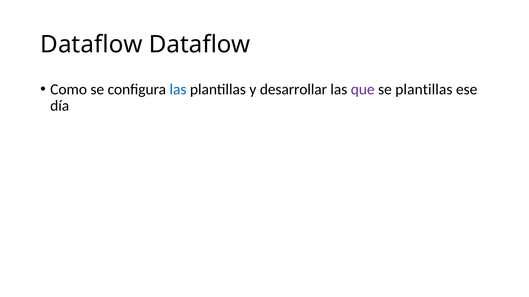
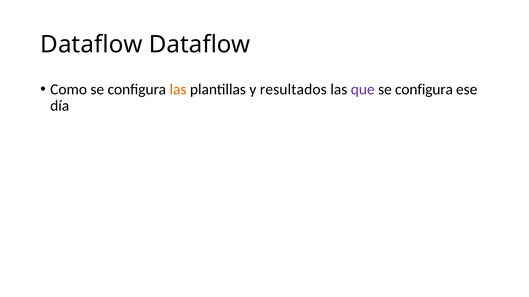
las at (178, 89) colour: blue -> orange
desarrollar: desarrollar -> resultados
plantillas at (424, 89): plantillas -> configura
